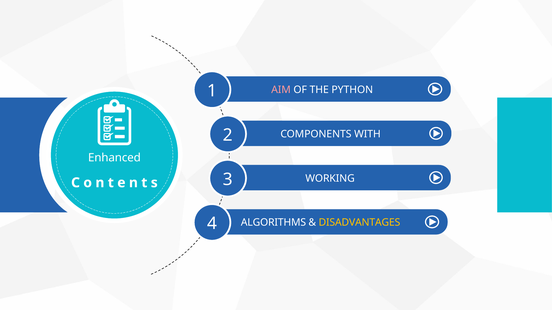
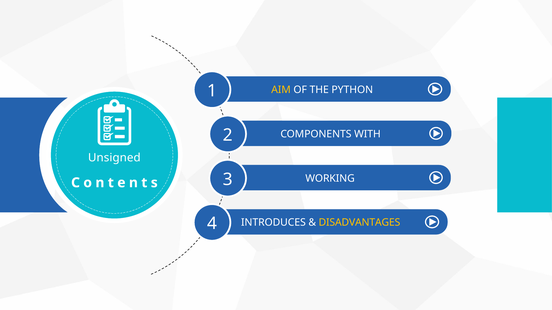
AIM colour: pink -> yellow
Enhanced: Enhanced -> Unsigned
ALGORITHMS: ALGORITHMS -> INTRODUCES
